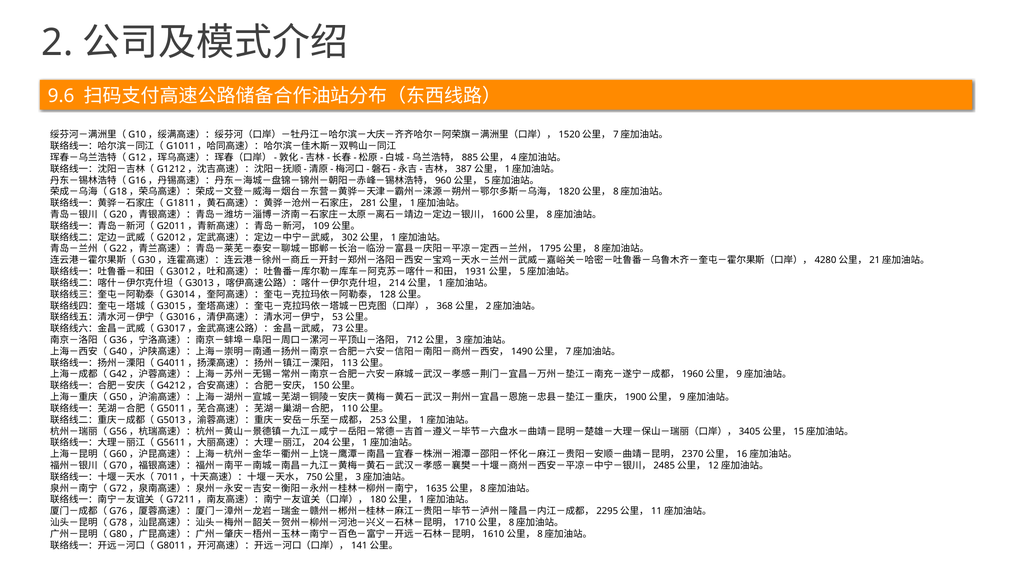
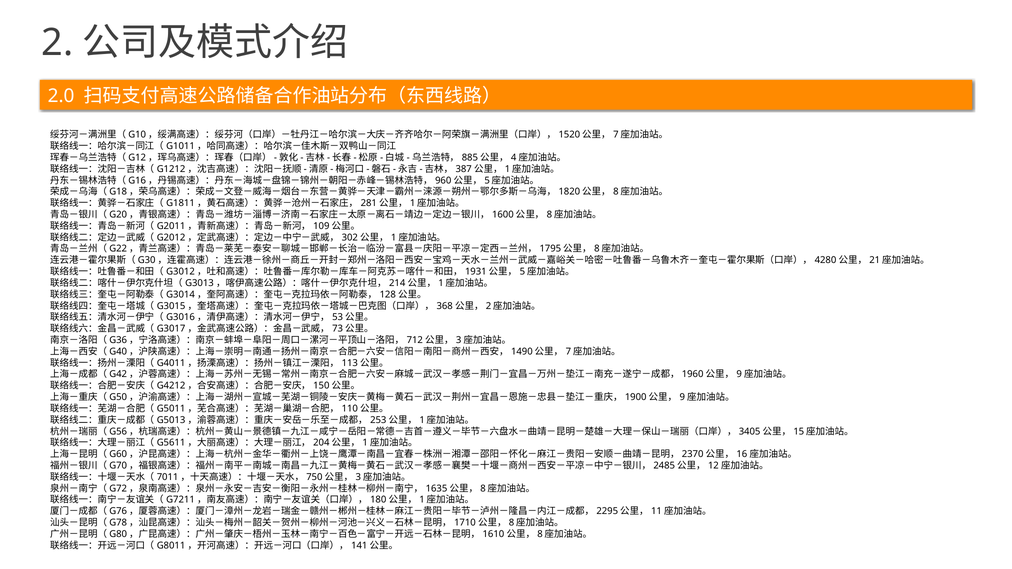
9.6: 9.6 -> 2.0
